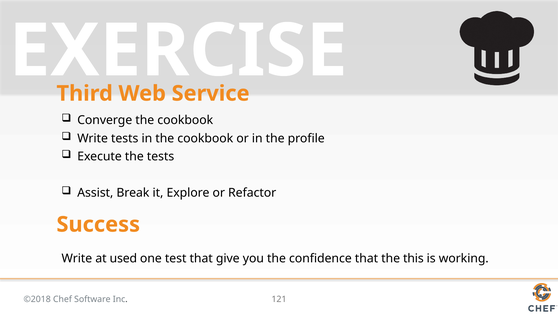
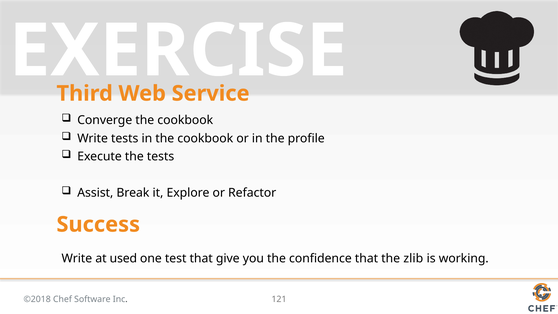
this: this -> zlib
